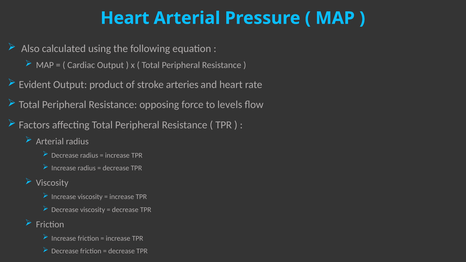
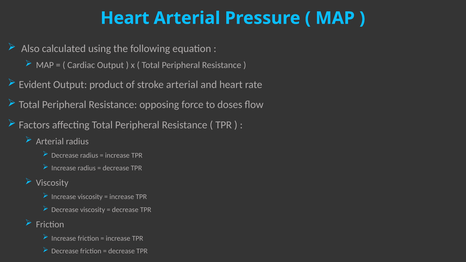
stroke arteries: arteries -> arterial
levels: levels -> doses
